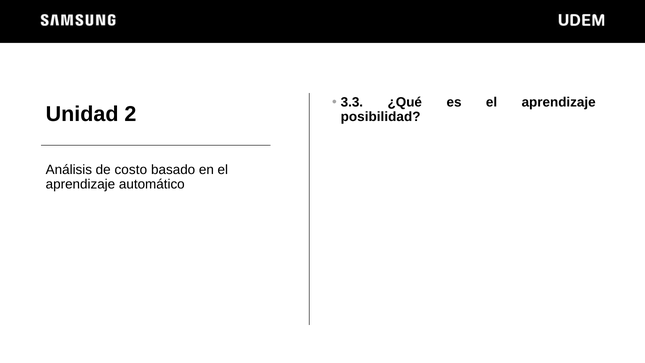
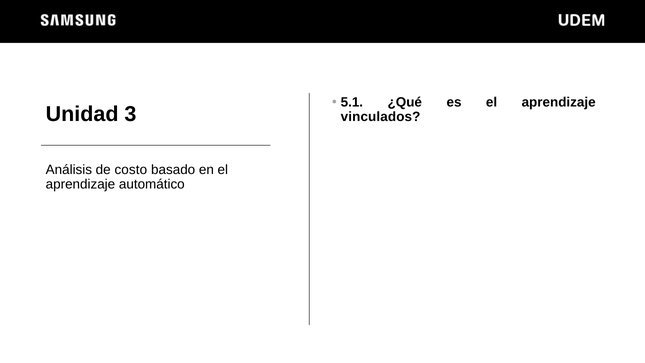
3.3: 3.3 -> 5.1
2: 2 -> 3
posibilidad: posibilidad -> vinculados
